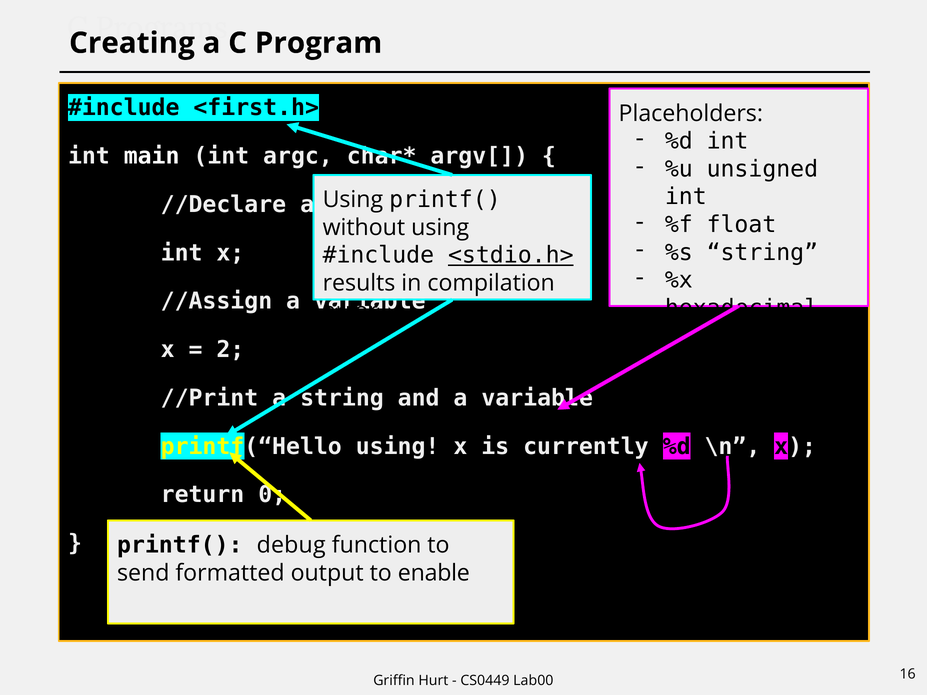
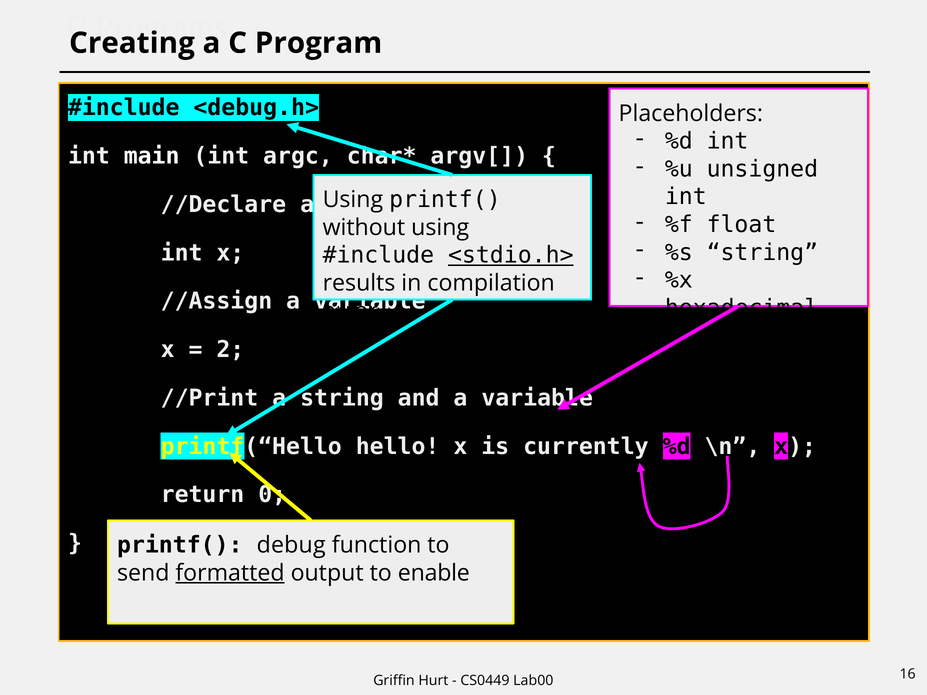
<first.h>: <first.h> -> <debug.h>
using at (398, 447): using -> hello
formatted underline: none -> present
